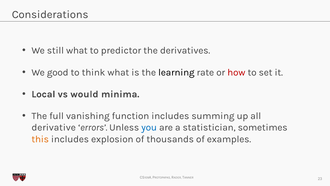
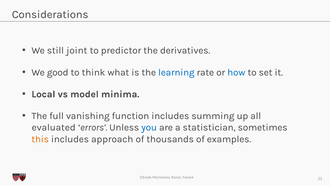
still what: what -> joint
learning colour: black -> blue
how colour: red -> blue
would: would -> model
derivative: derivative -> evaluated
explosion: explosion -> approach
